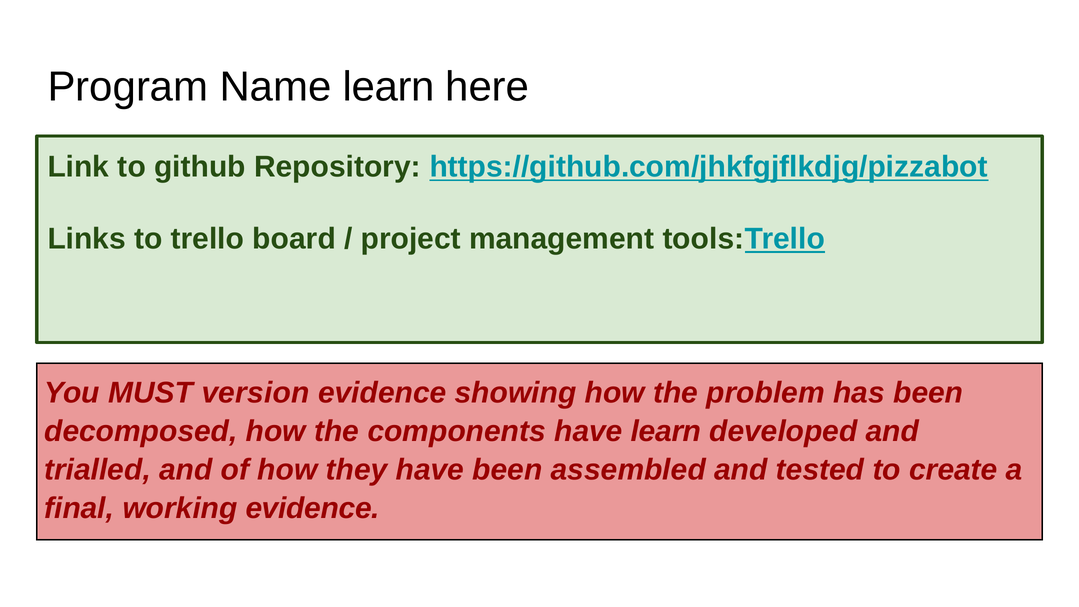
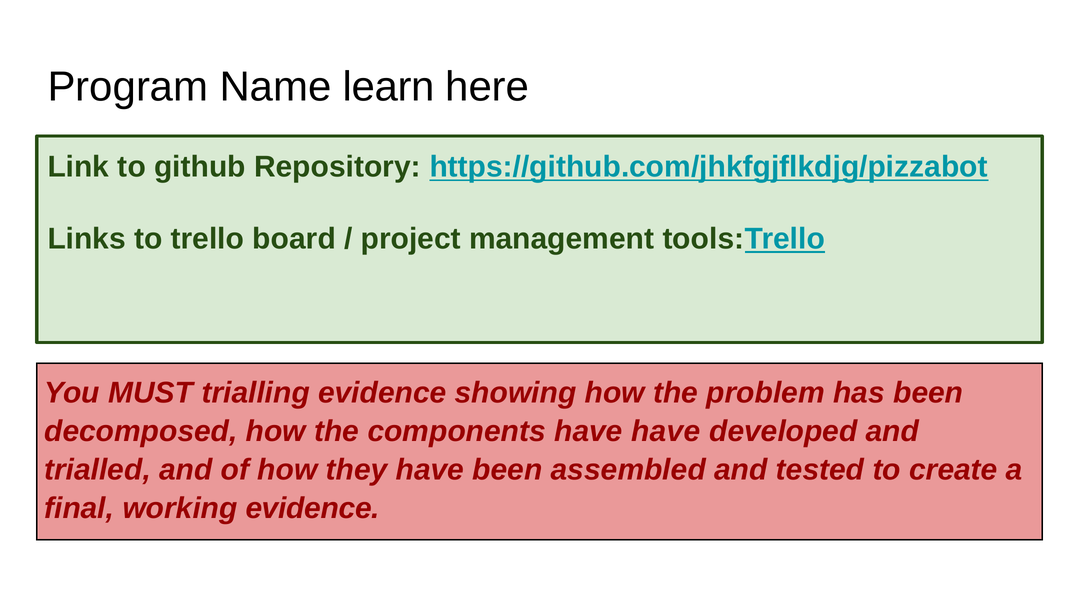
version: version -> trialling
have learn: learn -> have
